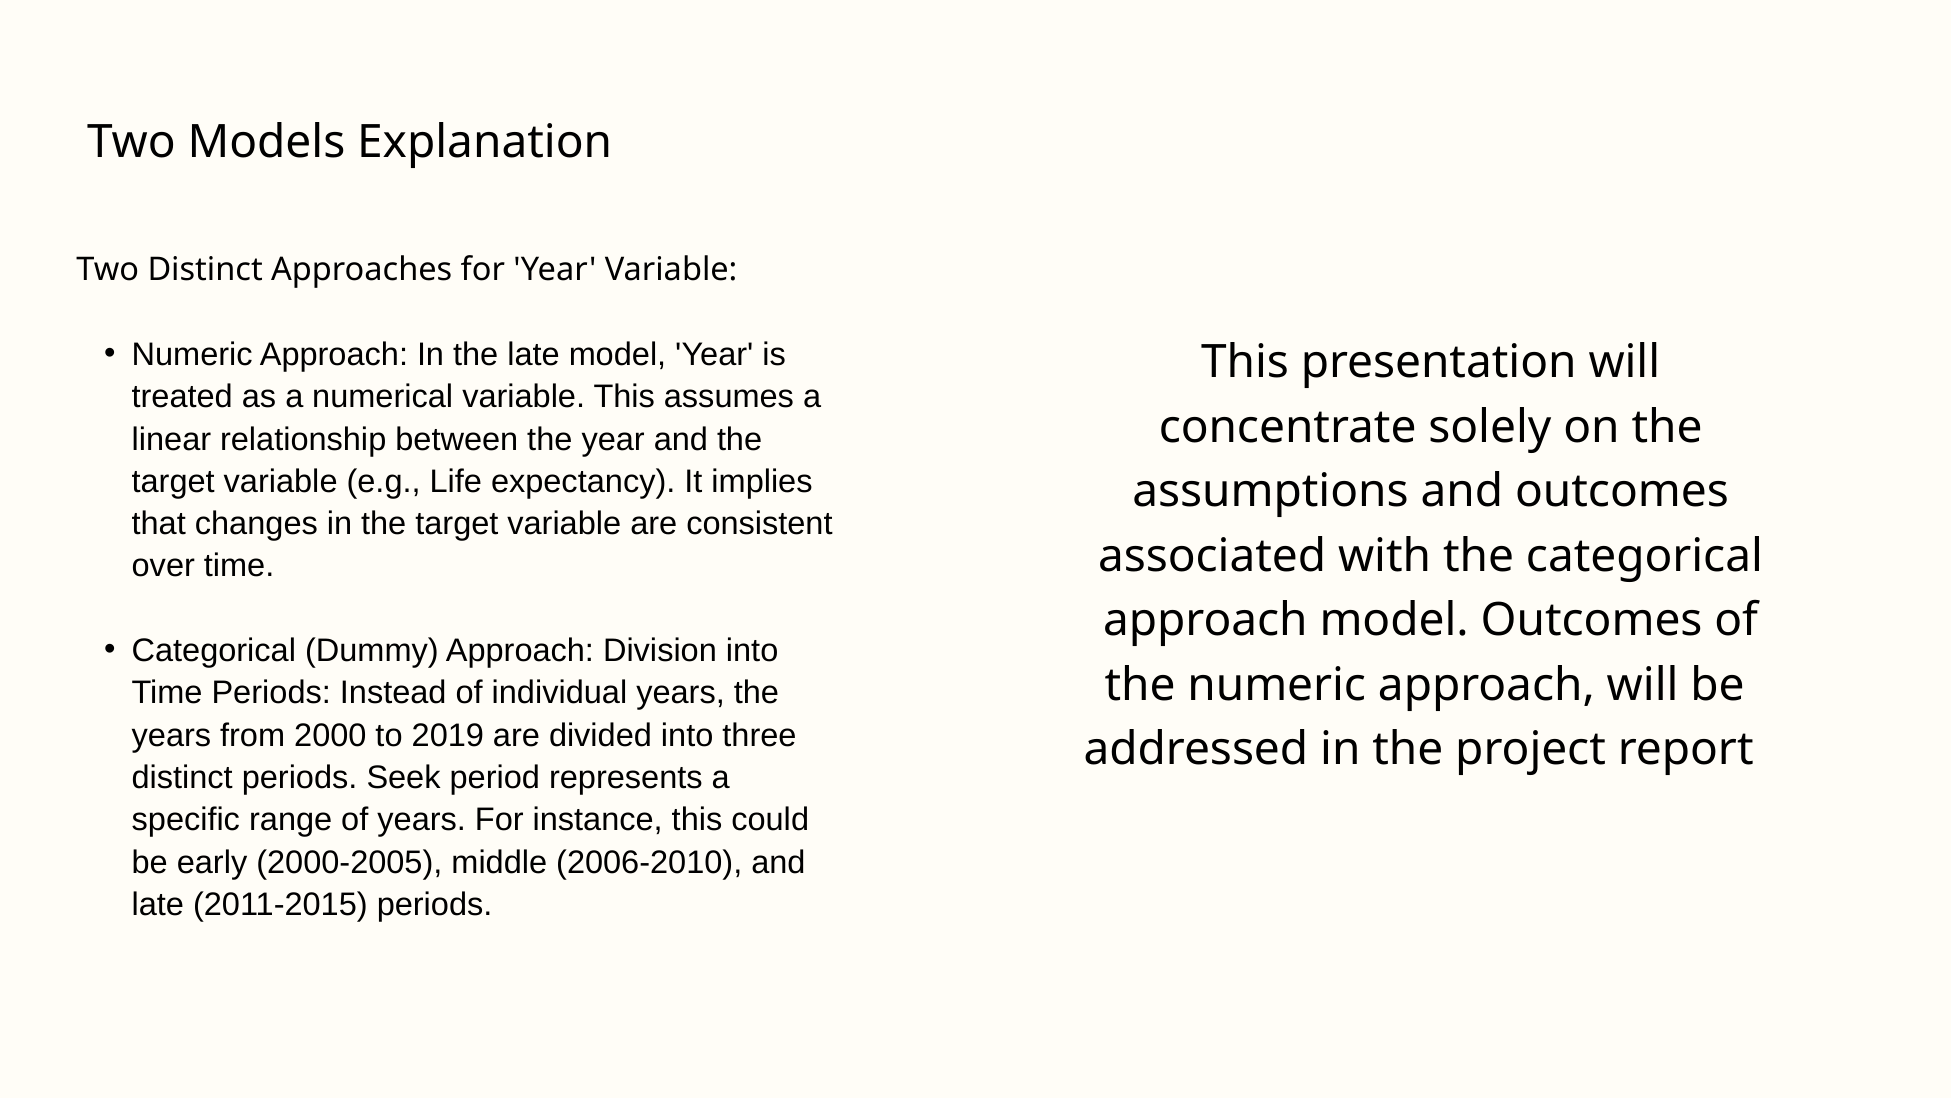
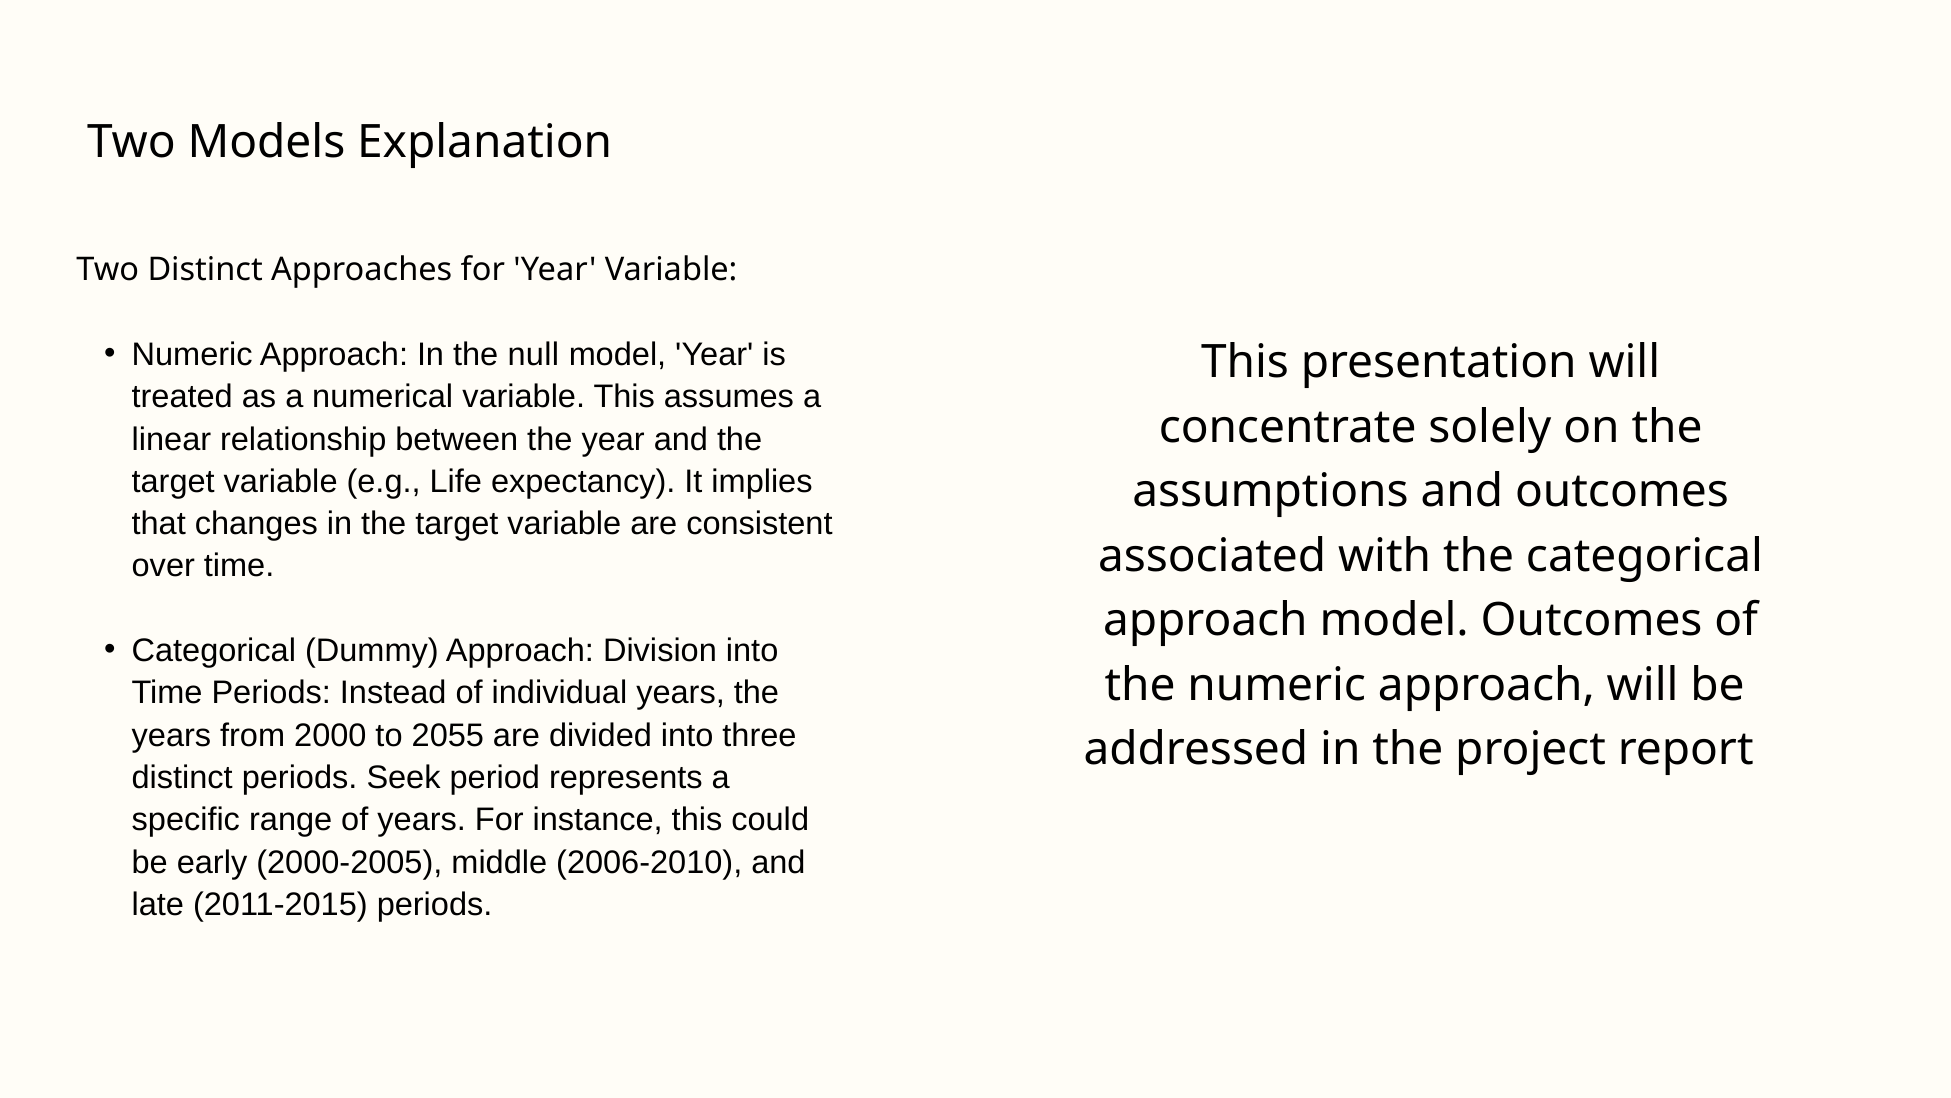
the late: late -> null
2019: 2019 -> 2055
